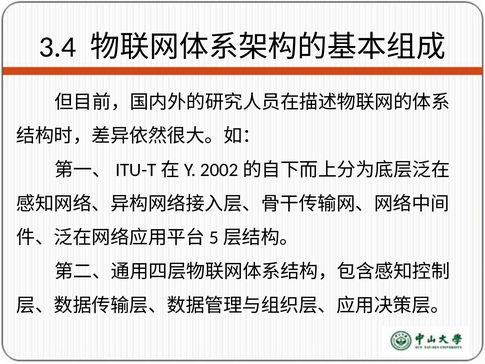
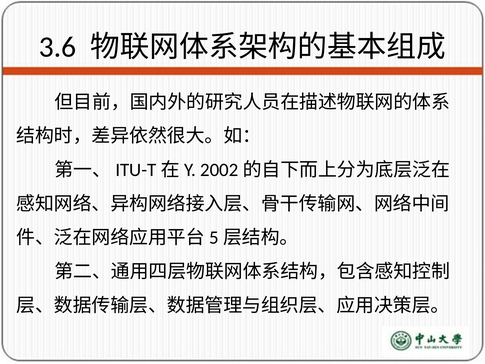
3.4: 3.4 -> 3.6
